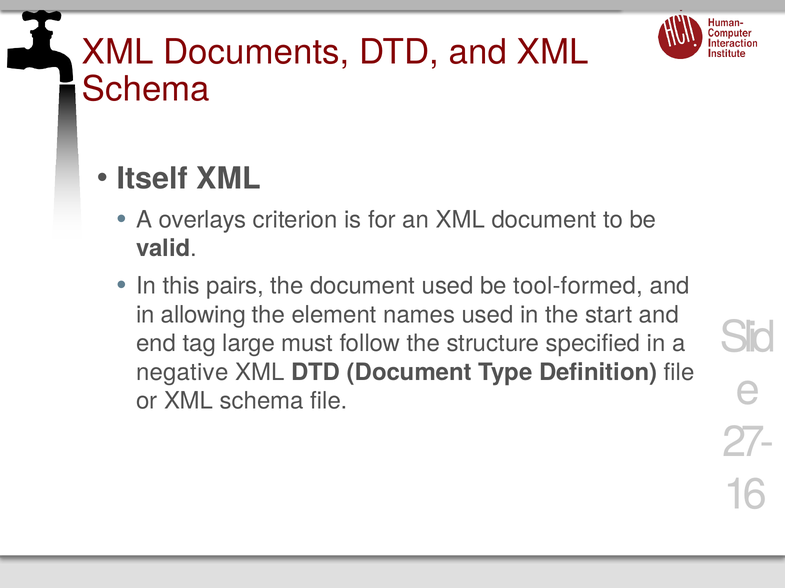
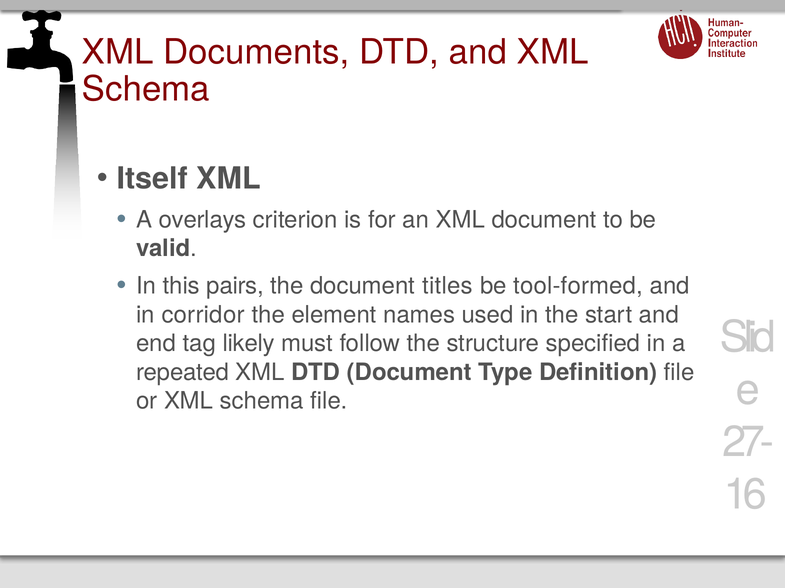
document used: used -> titles
allowing: allowing -> corridor
large: large -> likely
negative: negative -> repeated
